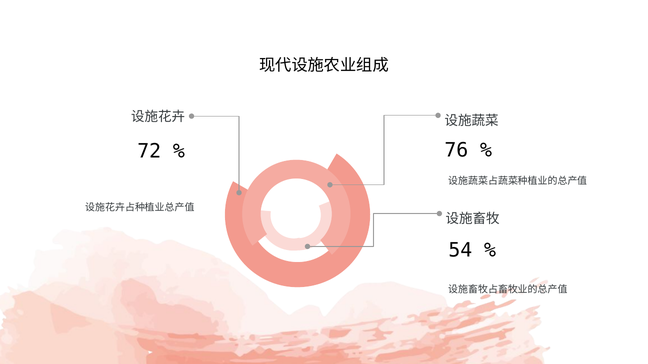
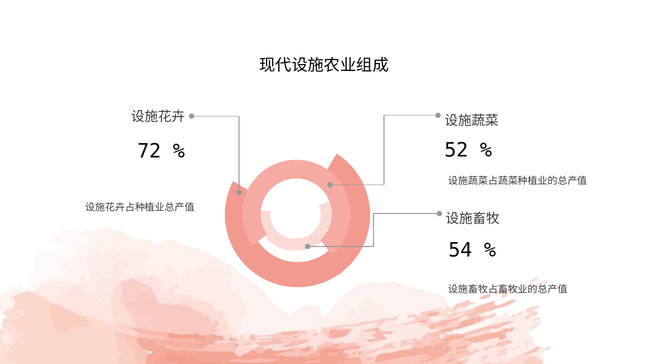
76: 76 -> 52
